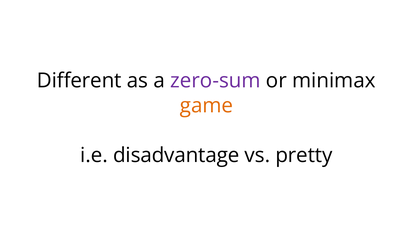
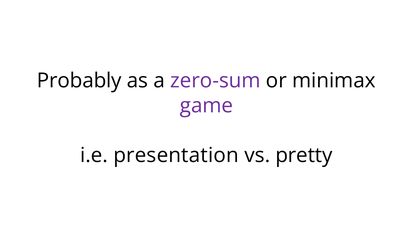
Different: Different -> Probably
game colour: orange -> purple
disadvantage: disadvantage -> presentation
